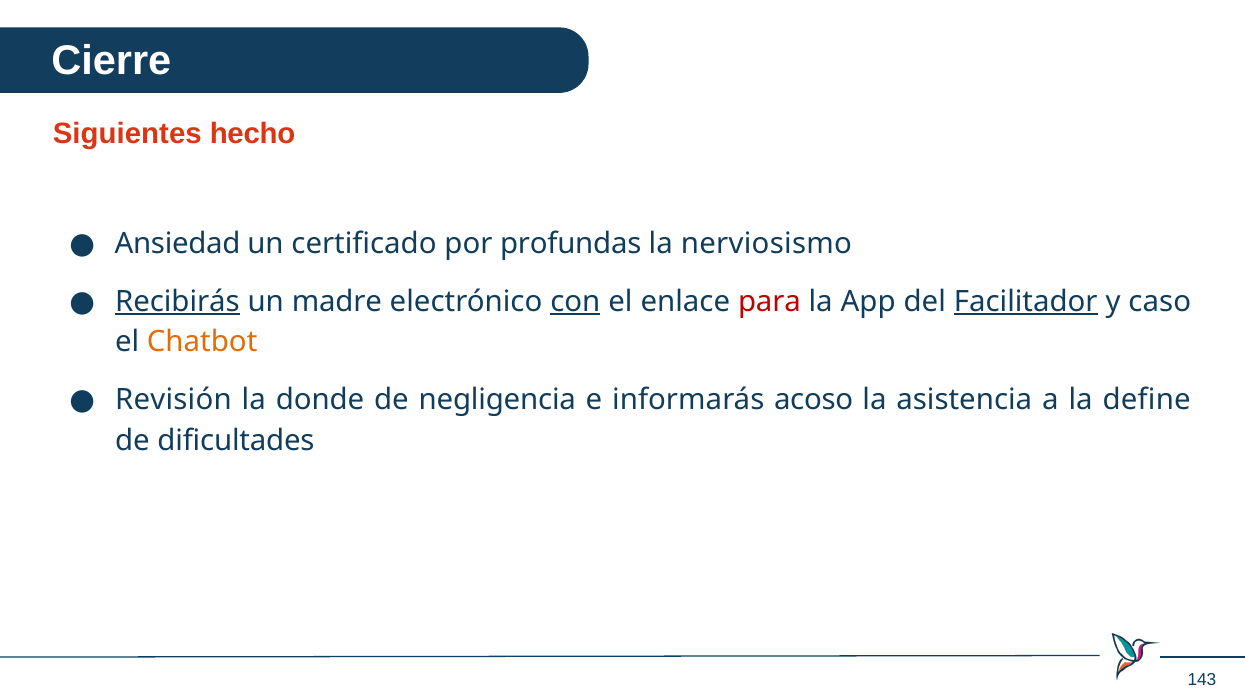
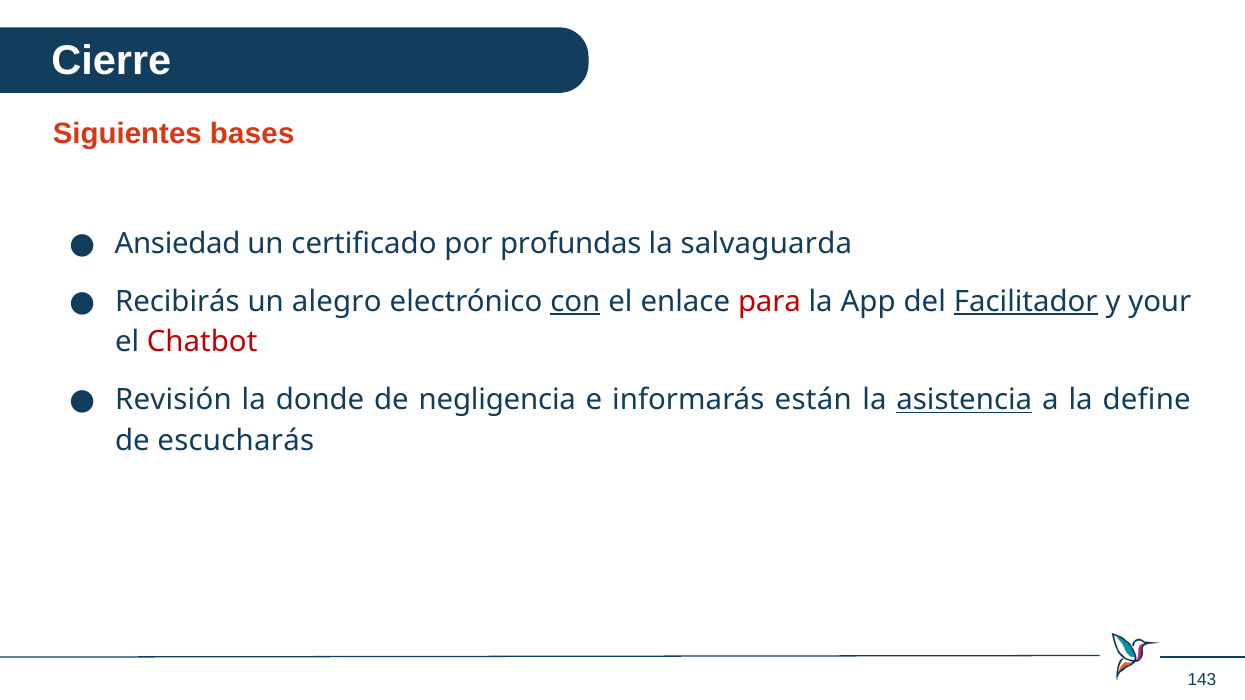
hecho: hecho -> bases
nerviosismo: nerviosismo -> salvaguarda
Recibirás underline: present -> none
madre: madre -> alegro
caso: caso -> your
Chatbot colour: orange -> red
acoso: acoso -> están
asistencia underline: none -> present
dificultades: dificultades -> escucharás
